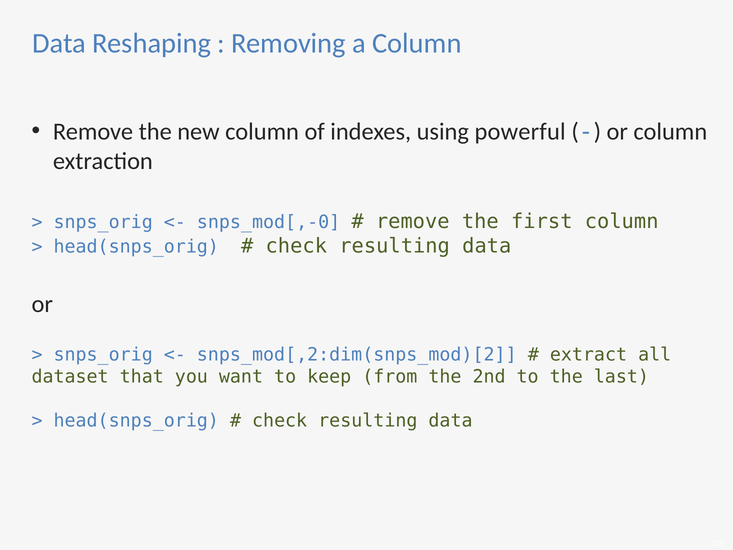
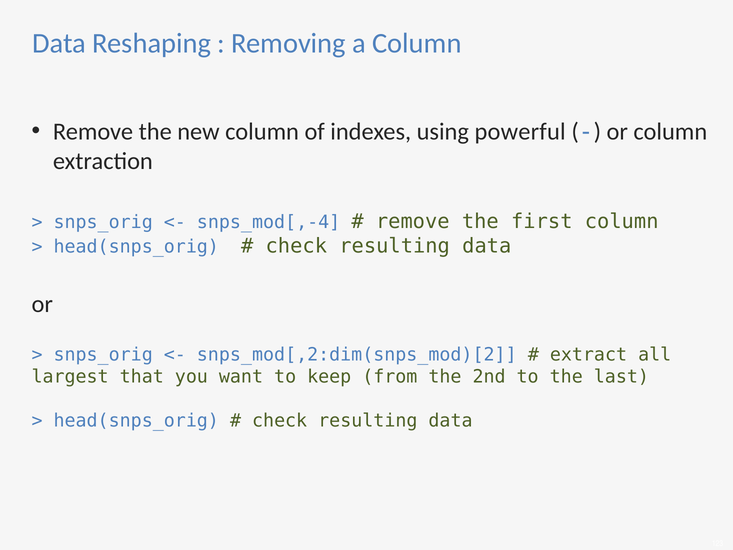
snps_mod[,-0: snps_mod[,-0 -> snps_mod[,-4
dataset: dataset -> largest
